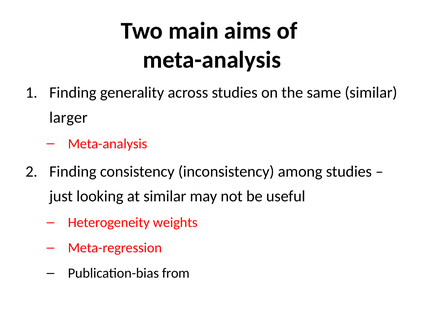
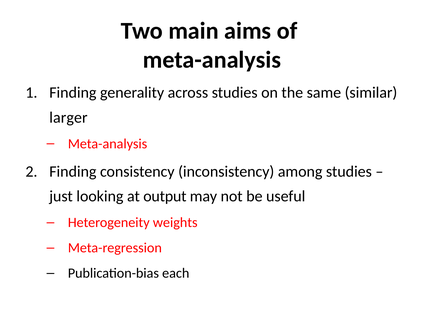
at similar: similar -> output
from: from -> each
